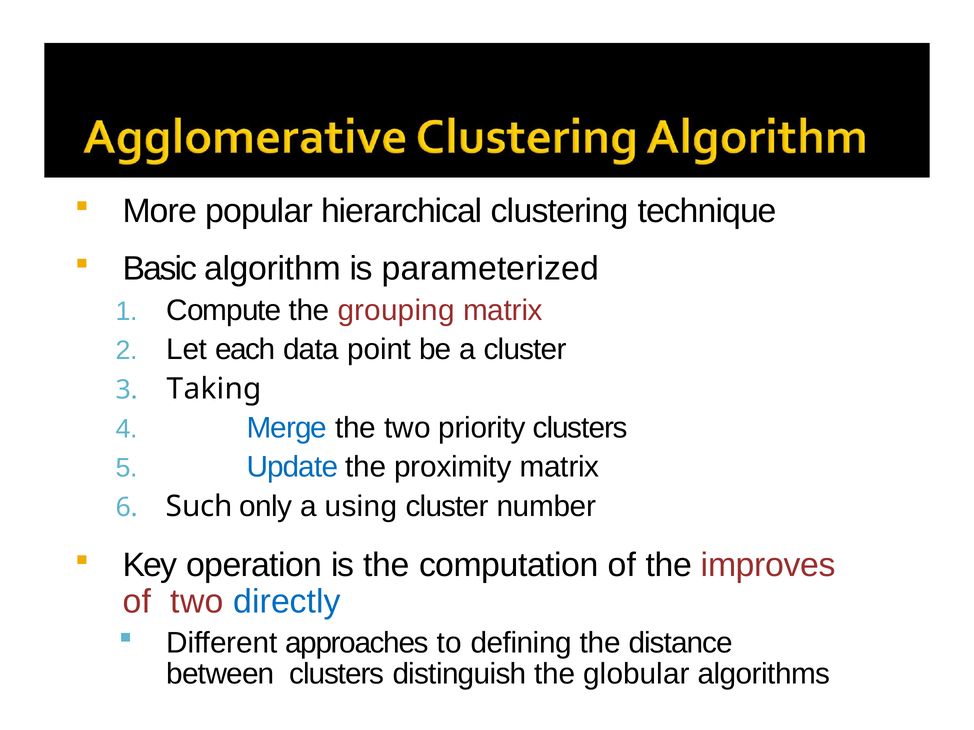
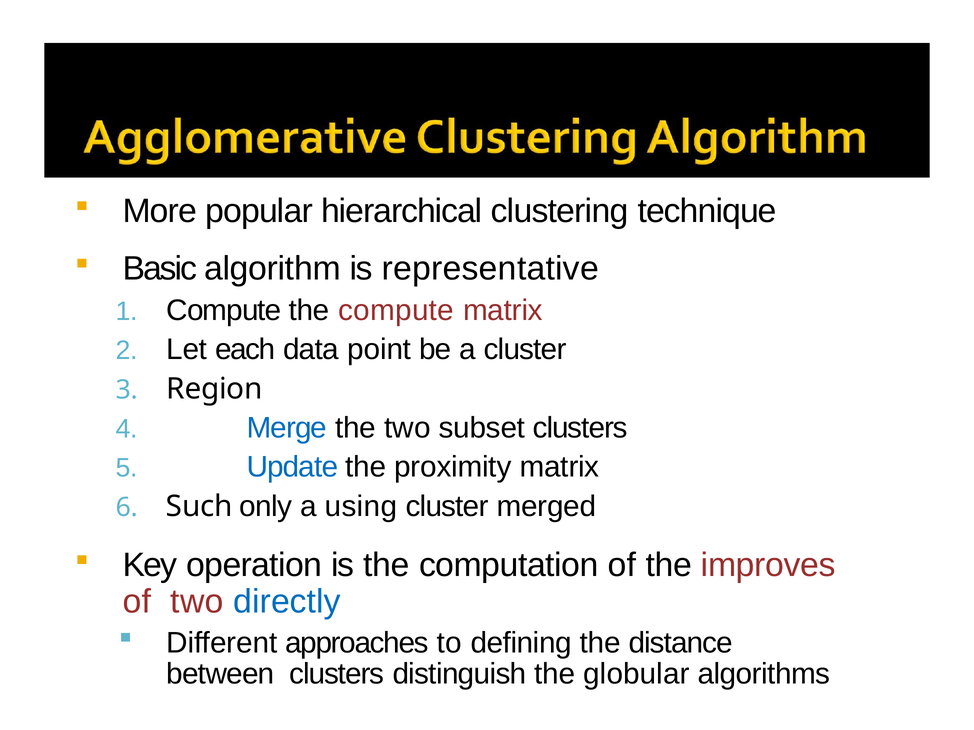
parameterized: parameterized -> representative
the grouping: grouping -> compute
Taking: Taking -> Region
priority: priority -> subset
number: number -> merged
